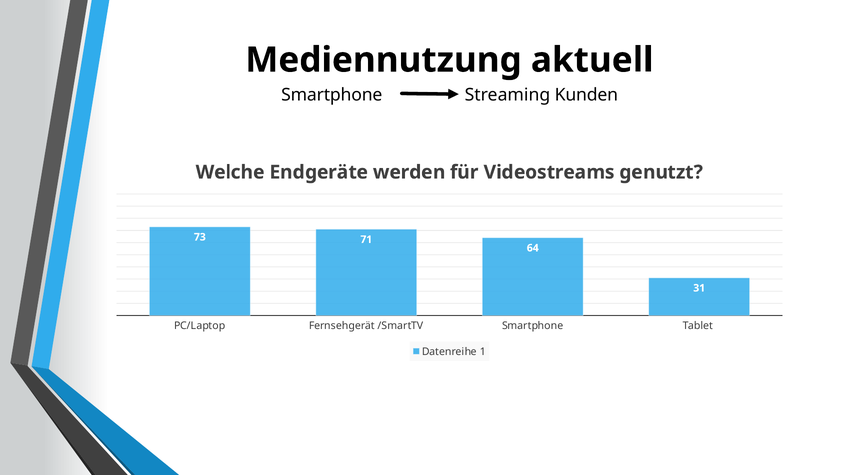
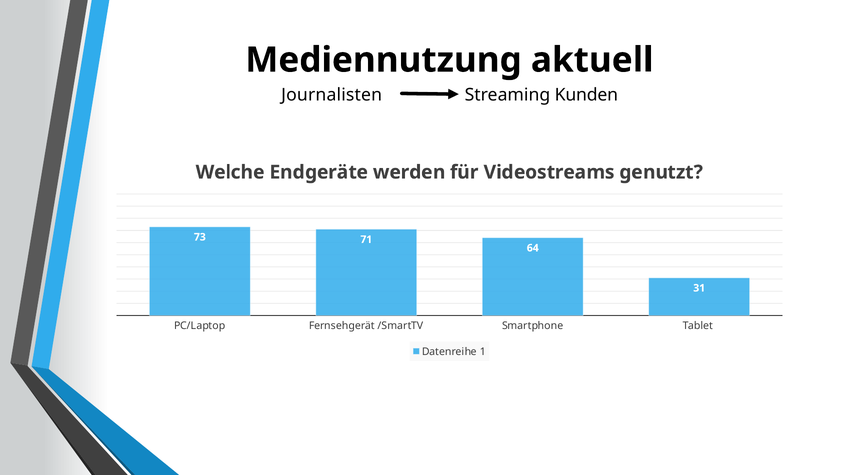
Smartphone at (332, 95): Smartphone -> Journalisten
